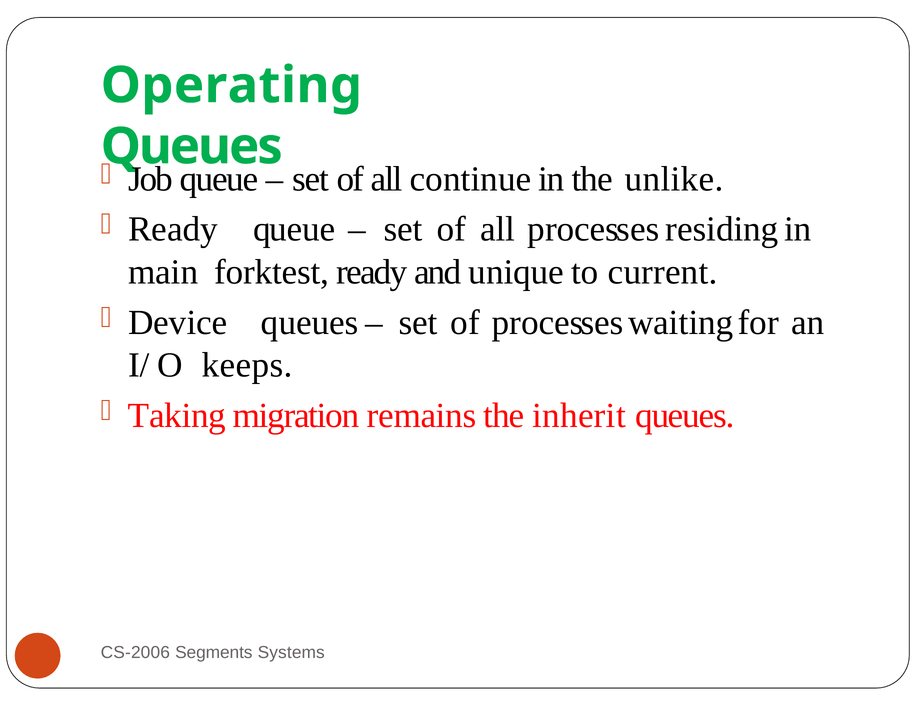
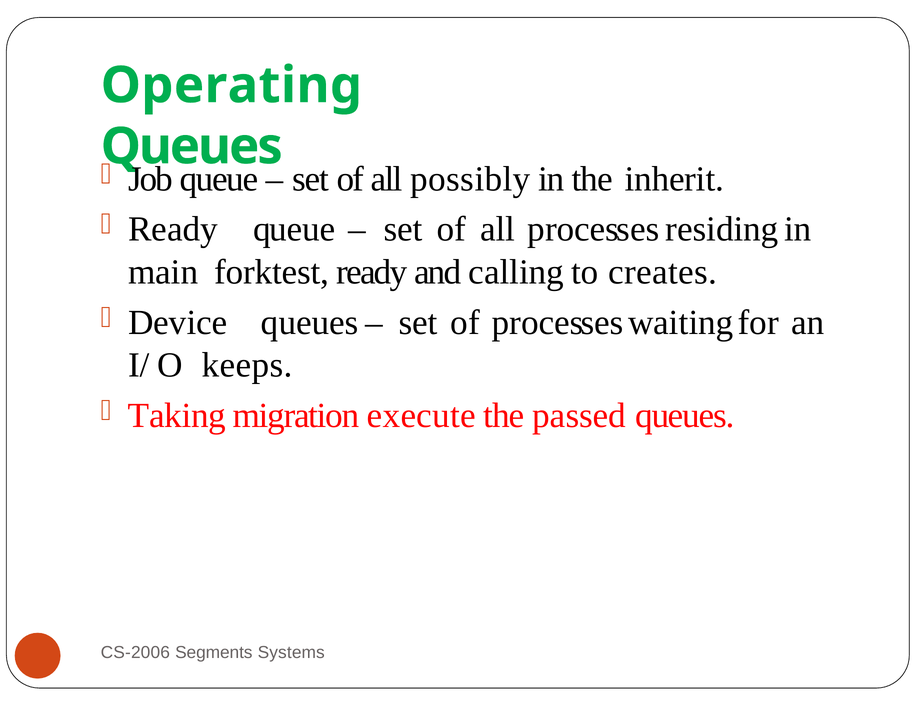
continue: continue -> possibly
unlike: unlike -> inherit
unique: unique -> calling
current: current -> creates
remains: remains -> execute
inherit: inherit -> passed
